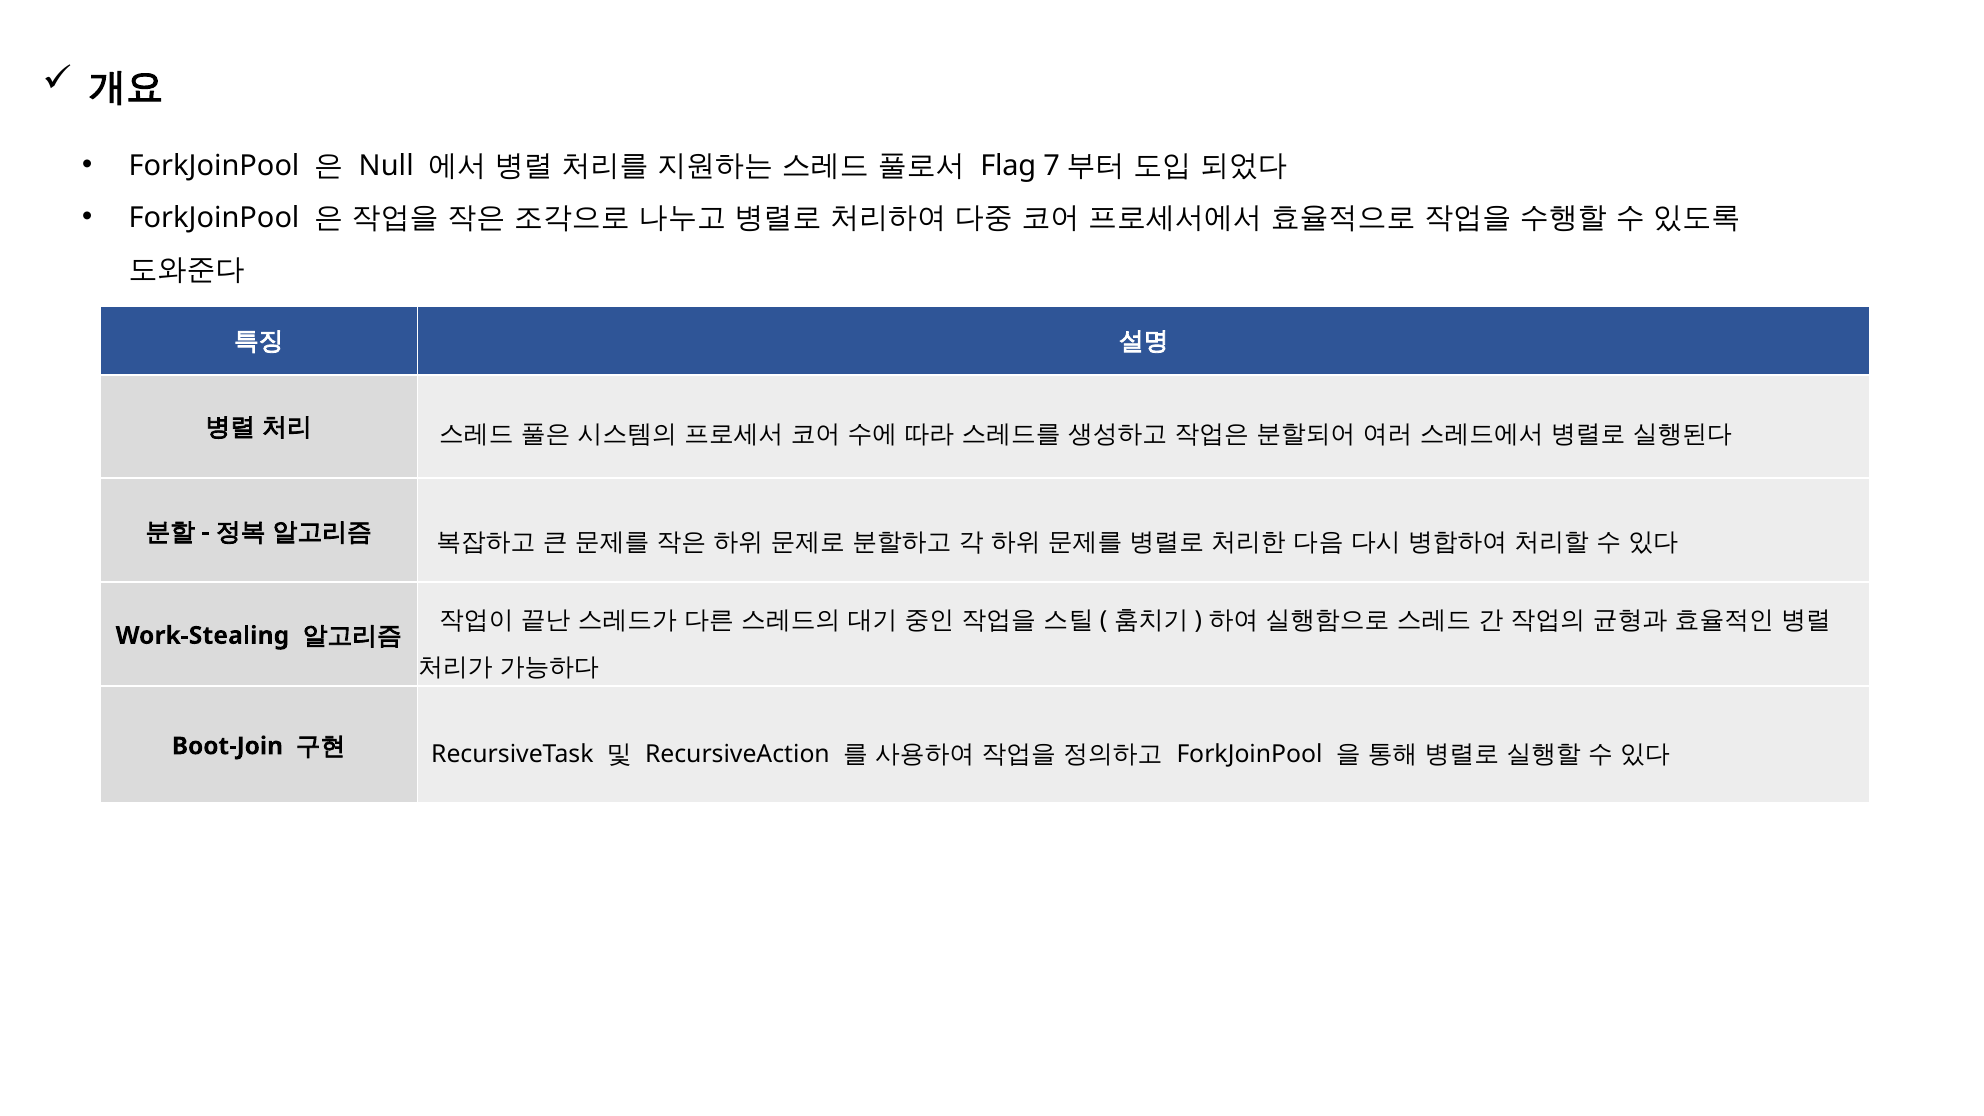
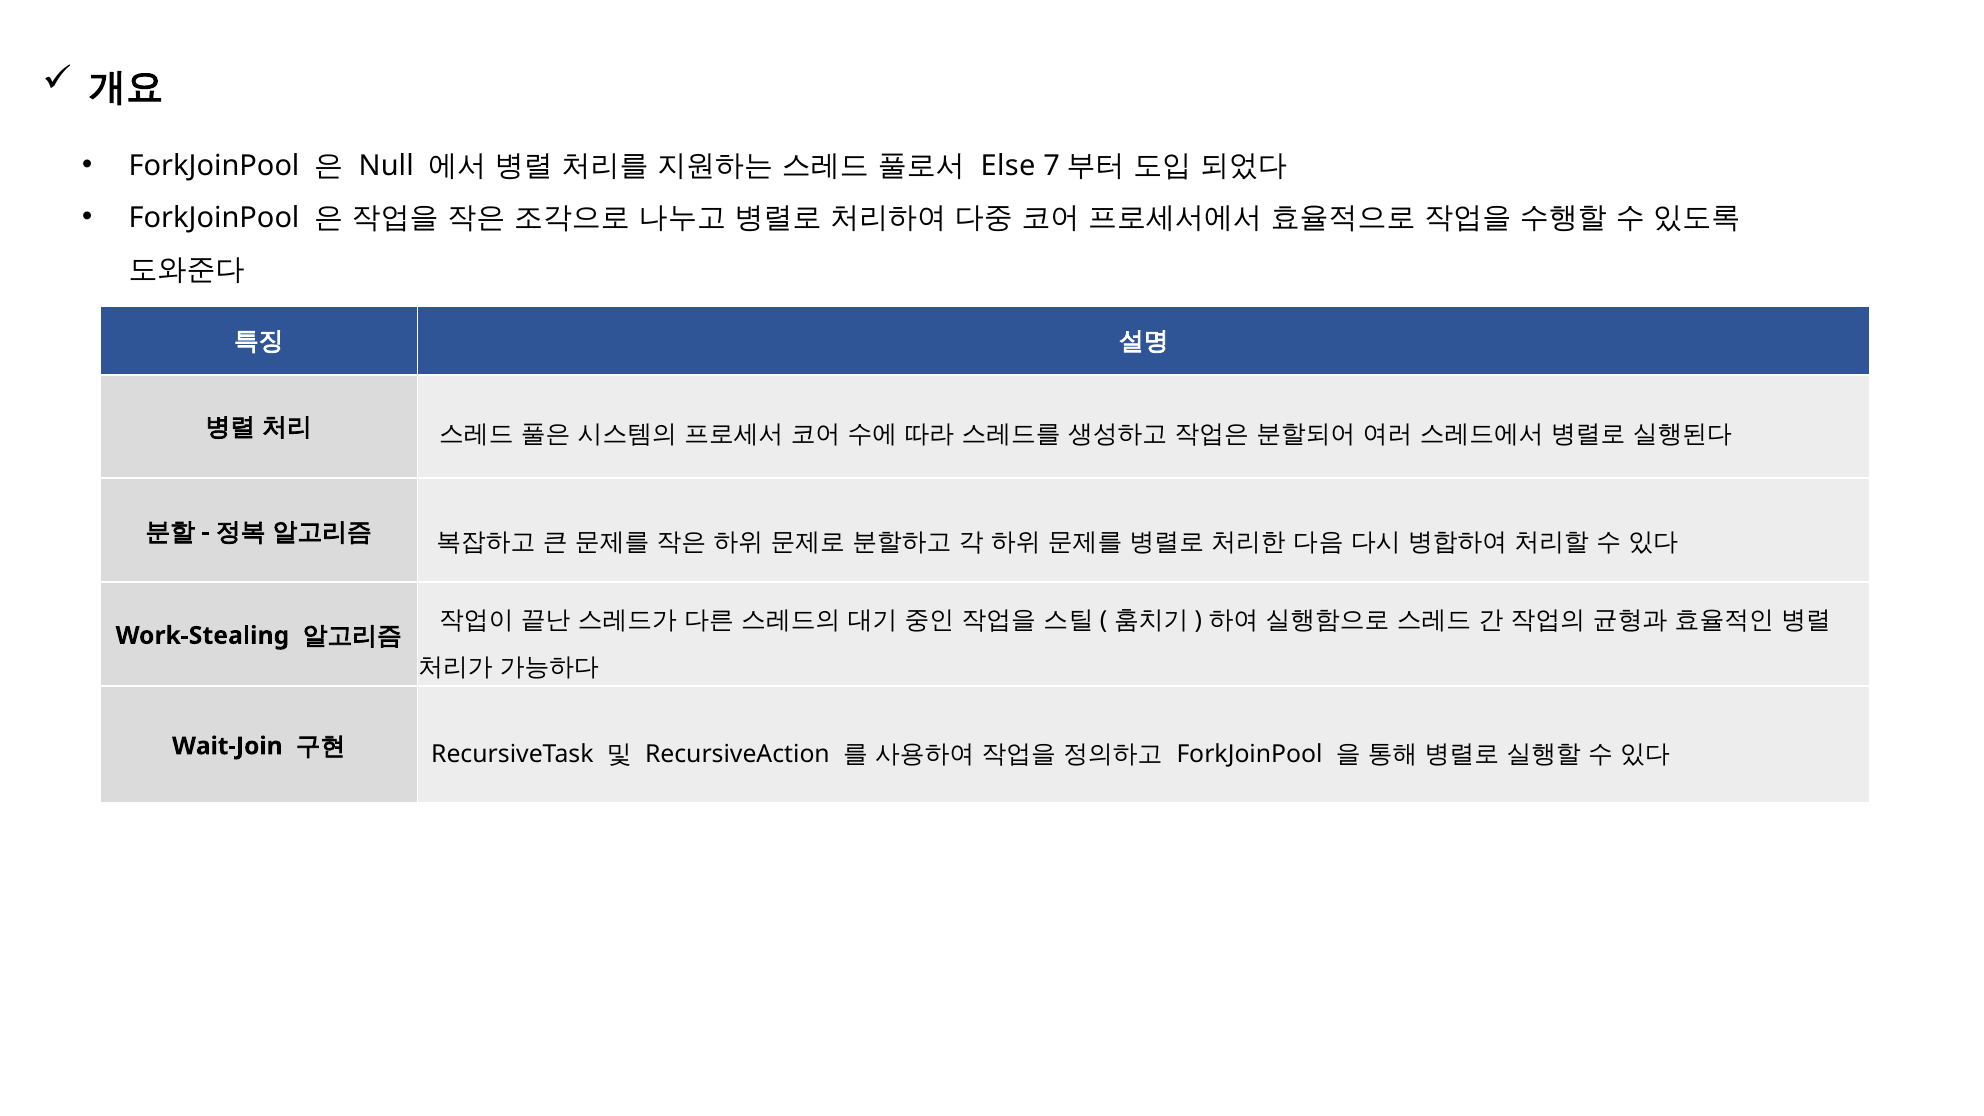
Flag: Flag -> Else
Boot-Join: Boot-Join -> Wait-Join
